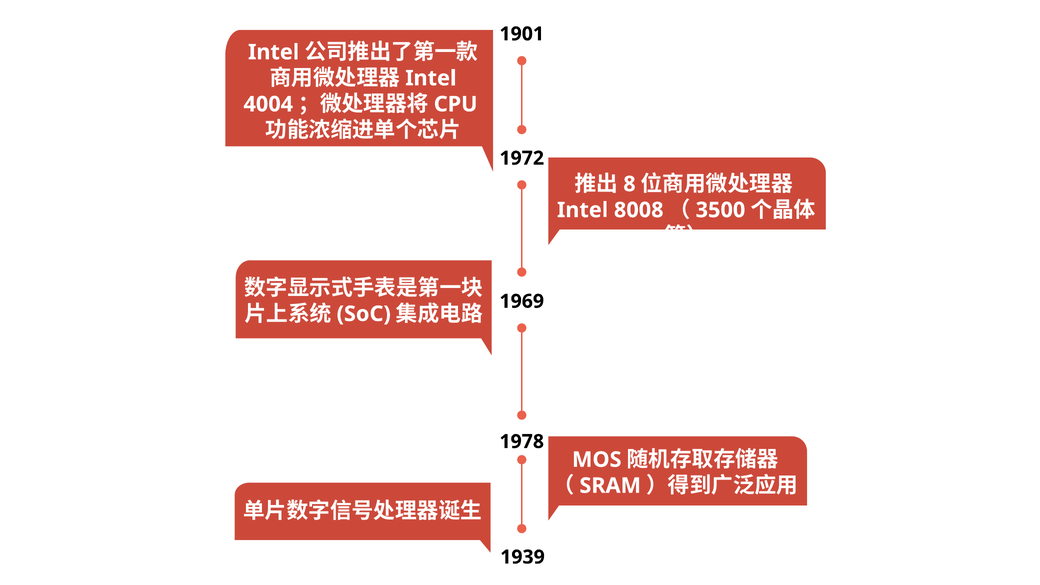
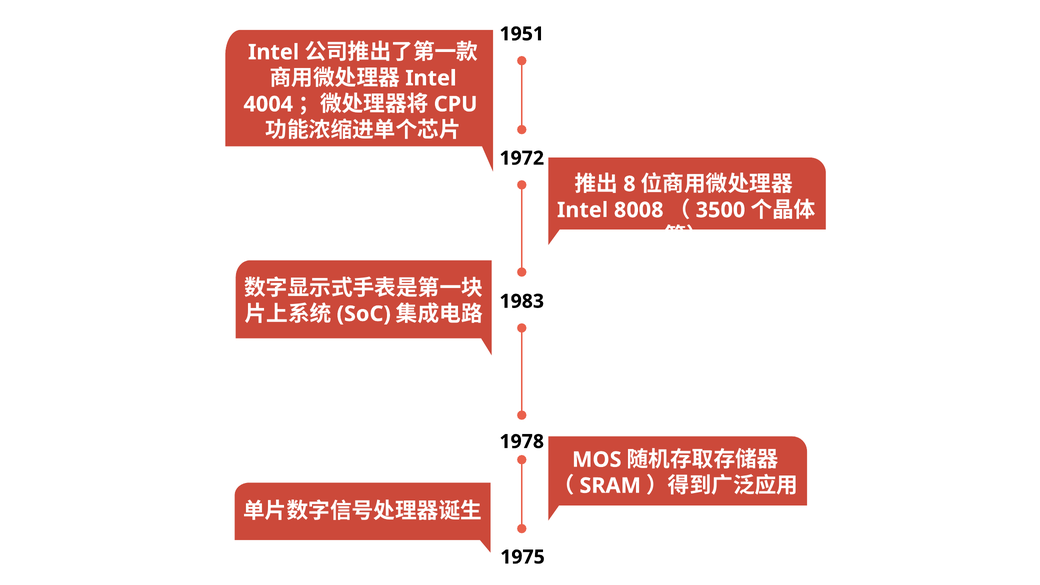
1901: 1901 -> 1951
1969: 1969 -> 1983
1939: 1939 -> 1975
